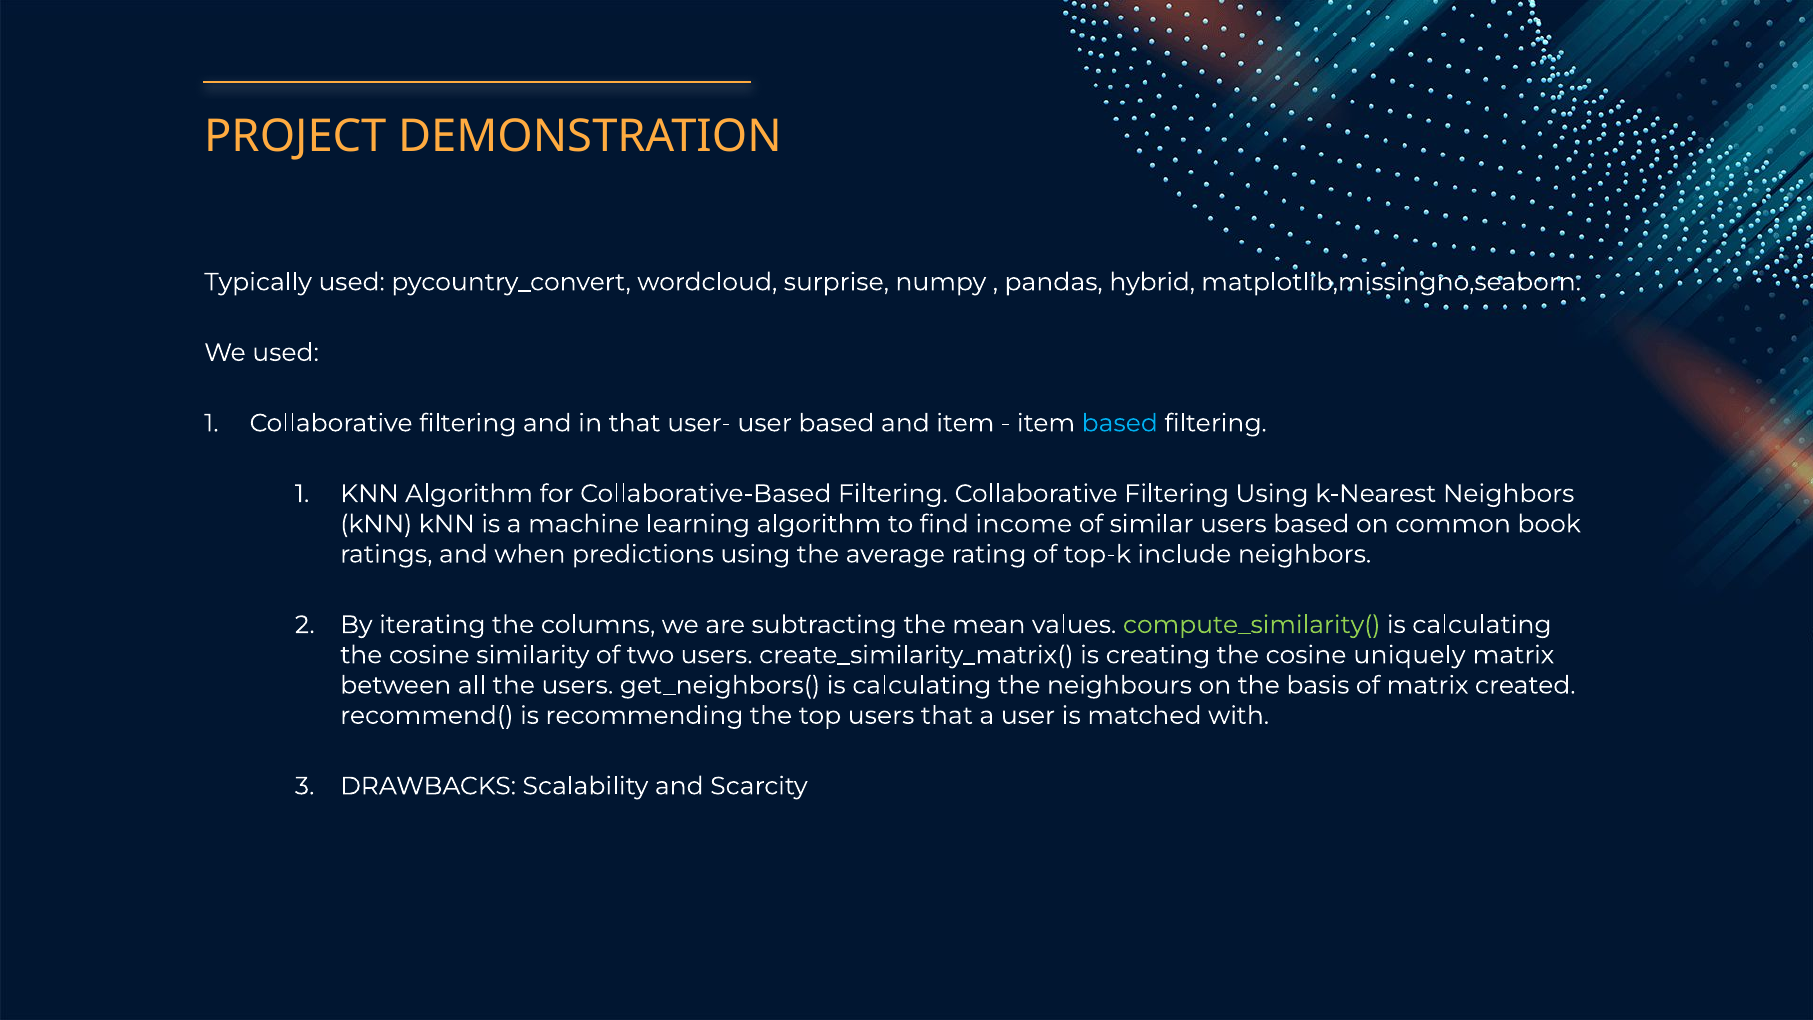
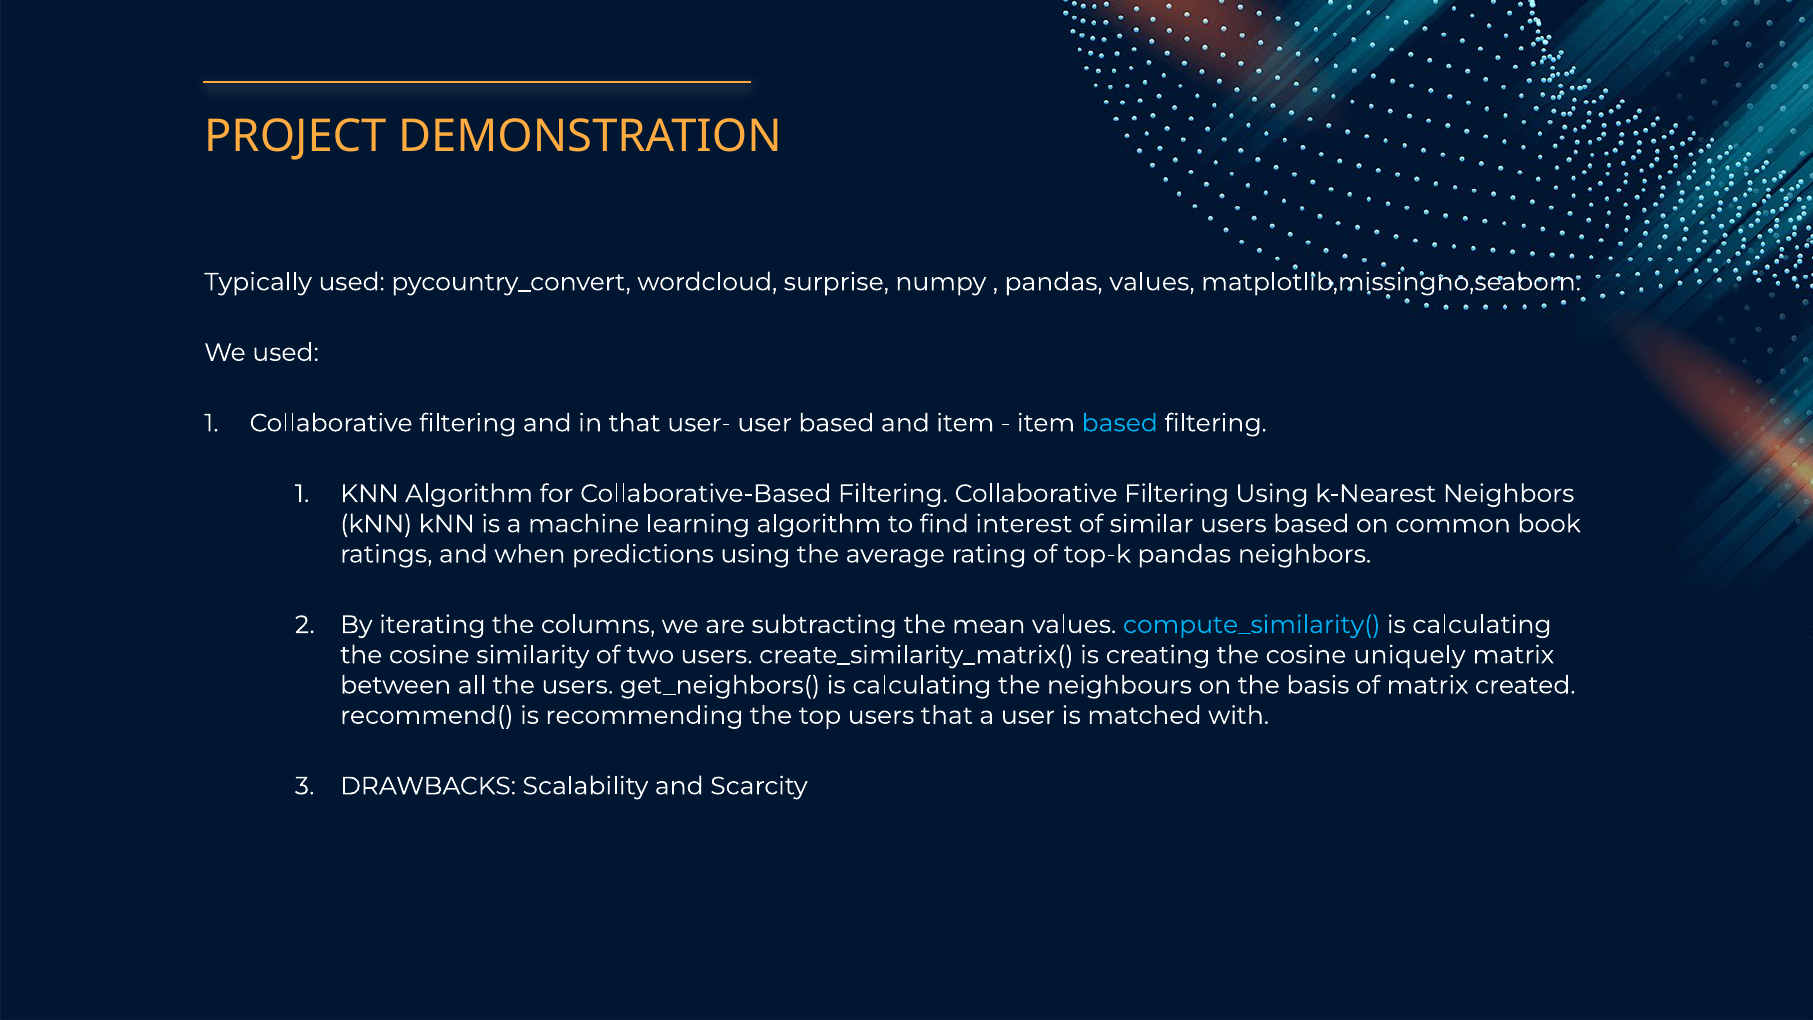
pandas hybrid: hybrid -> values
income: income -> interest
top-k include: include -> pandas
compute_similarity( colour: light green -> light blue
